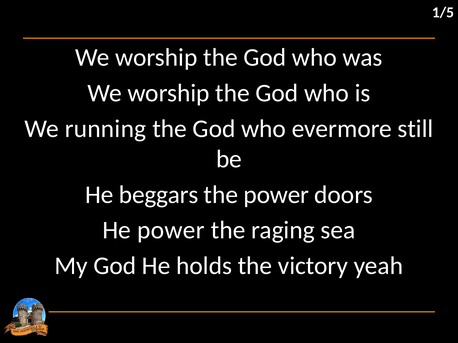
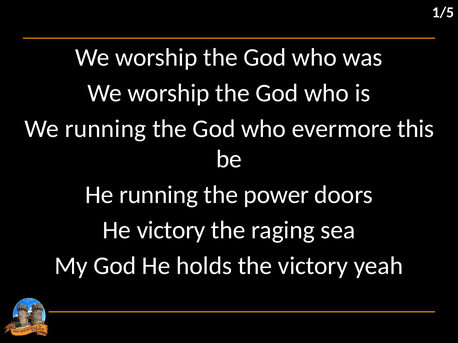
still: still -> this
He beggars: beggars -> running
He power: power -> victory
